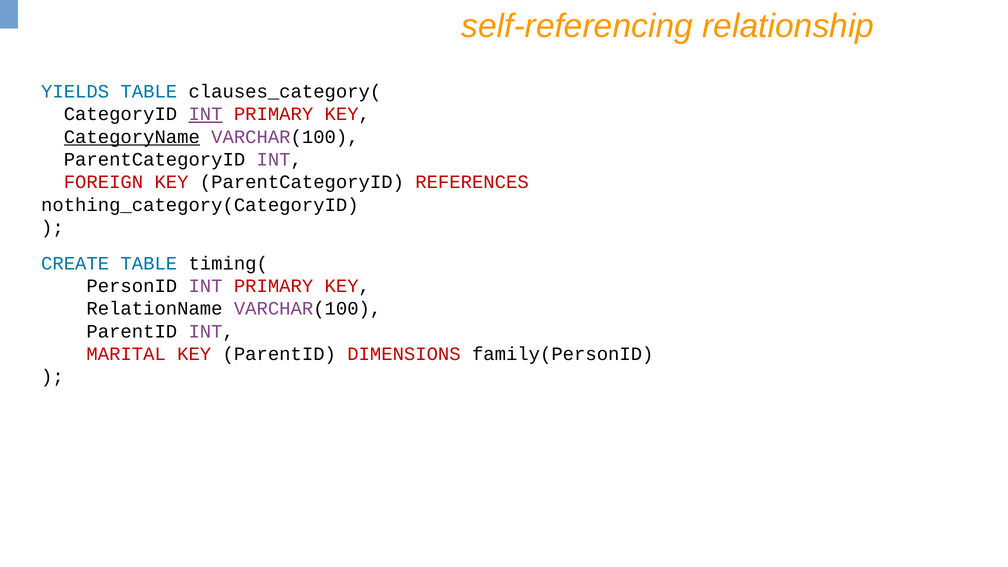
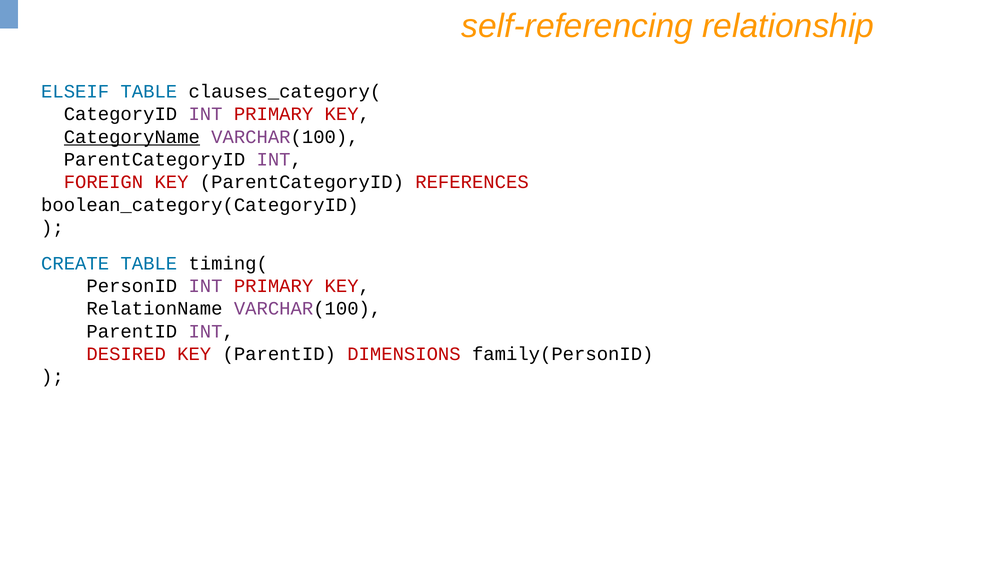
YIELDS: YIELDS -> ELSEIF
INT at (206, 114) underline: present -> none
nothing_category(CategoryID: nothing_category(CategoryID -> boolean_category(CategoryID
MARITAL: MARITAL -> DESIRED
